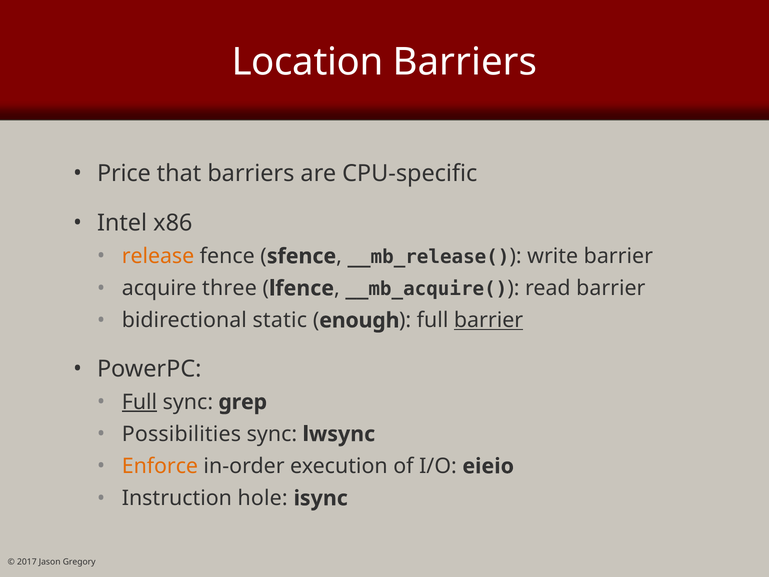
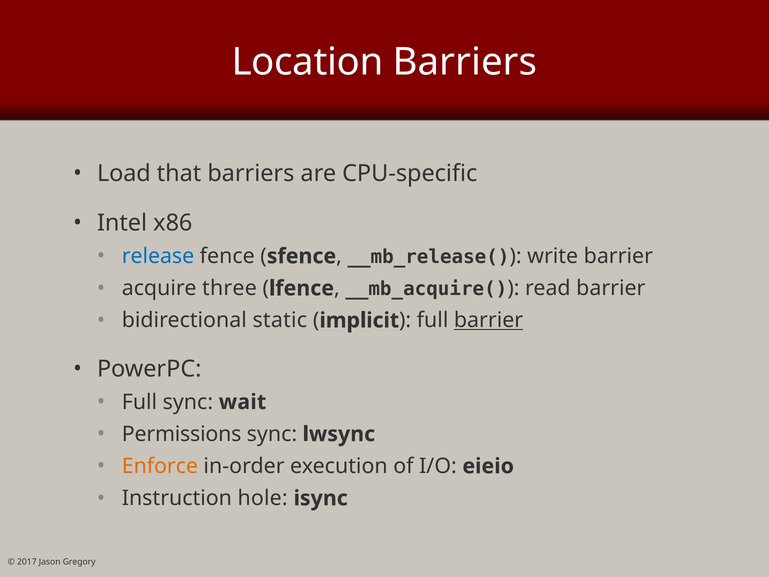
Price: Price -> Load
release colour: orange -> blue
enough: enough -> implicit
Full at (139, 402) underline: present -> none
grep: grep -> wait
Possibilities: Possibilities -> Permissions
